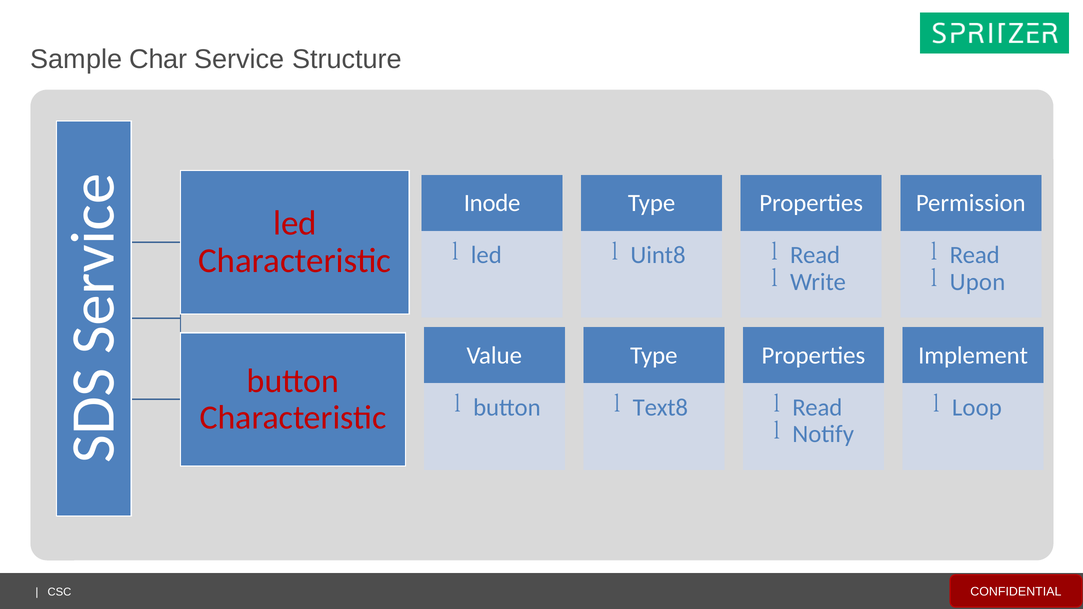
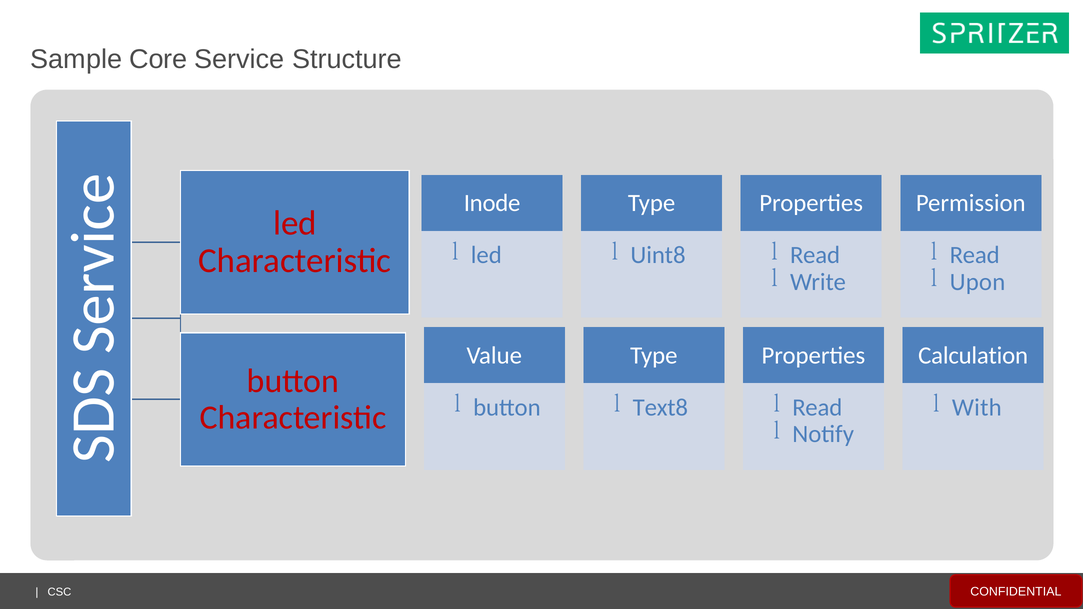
Char: Char -> Core
Implement: Implement -> Calculation
Loop: Loop -> With
